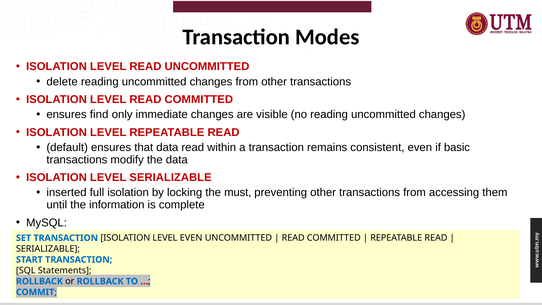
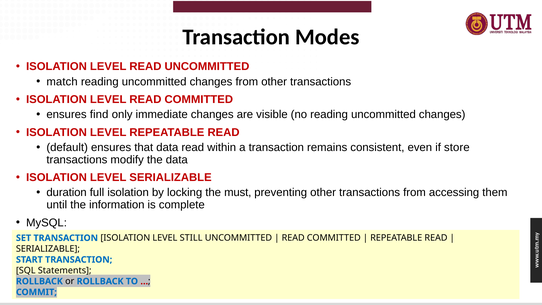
delete: delete -> match
basic: basic -> store
inserted: inserted -> duration
LEVEL EVEN: EVEN -> STILL
